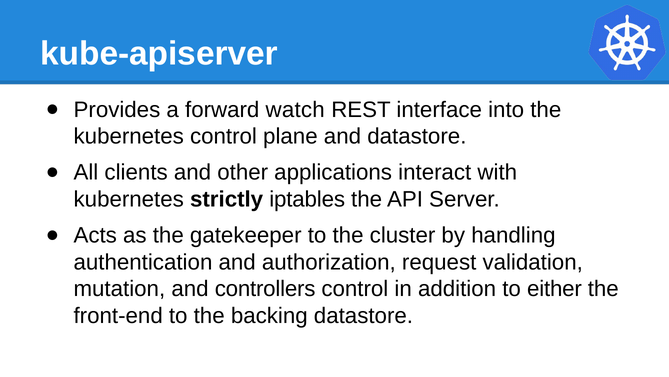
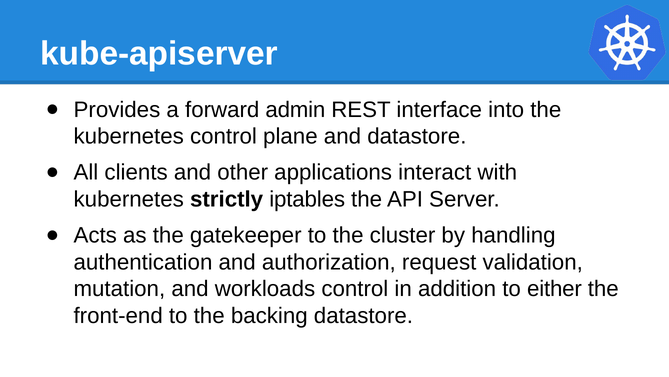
watch: watch -> admin
controllers: controllers -> workloads
